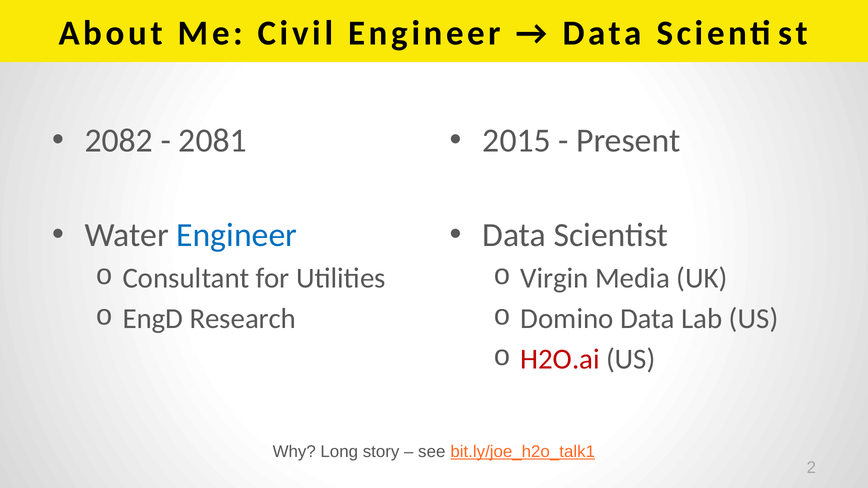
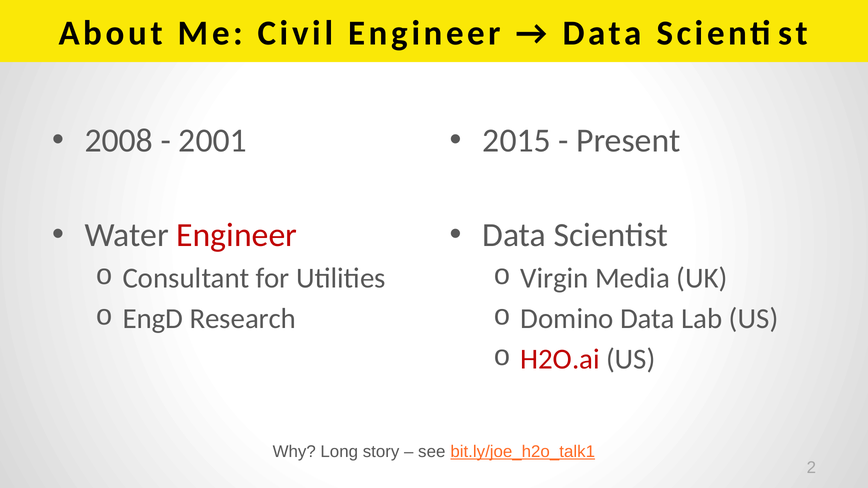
2082: 2082 -> 2008
2081: 2081 -> 2001
Engineer at (237, 235) colour: blue -> red
